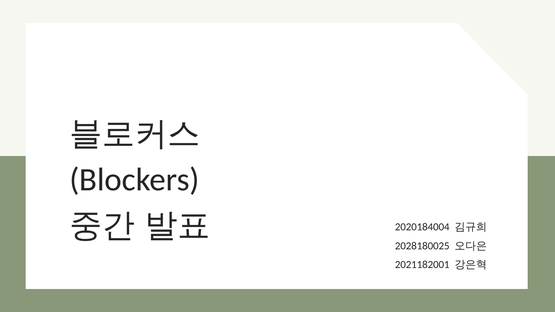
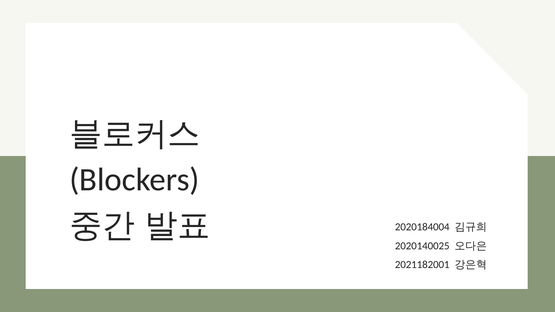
2028180025: 2028180025 -> 2020140025
